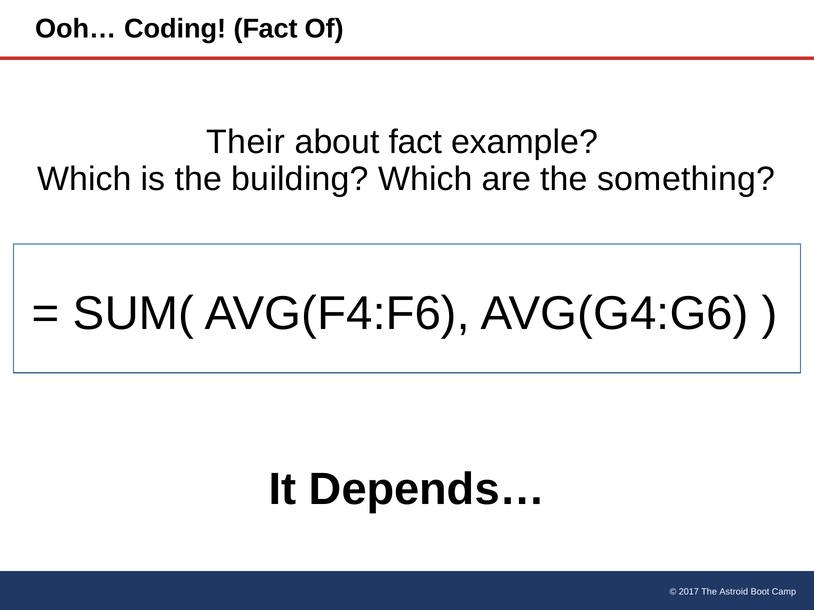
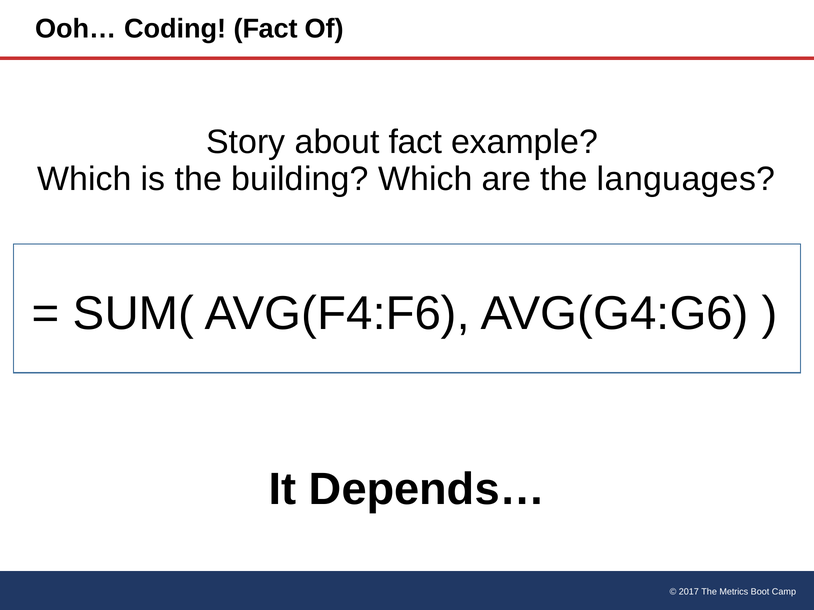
Their: Their -> Story
something: something -> languages
Astroid: Astroid -> Metrics
